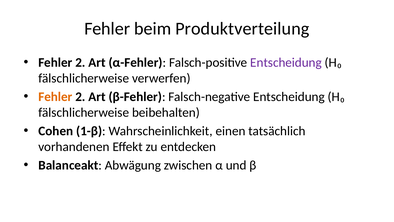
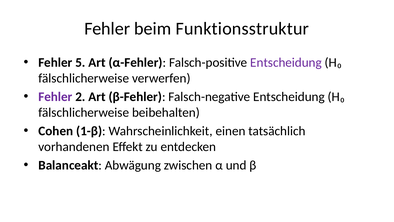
Produktverteilung: Produktverteilung -> Funktionsstruktur
2 at (80, 62): 2 -> 5
Fehler at (55, 97) colour: orange -> purple
